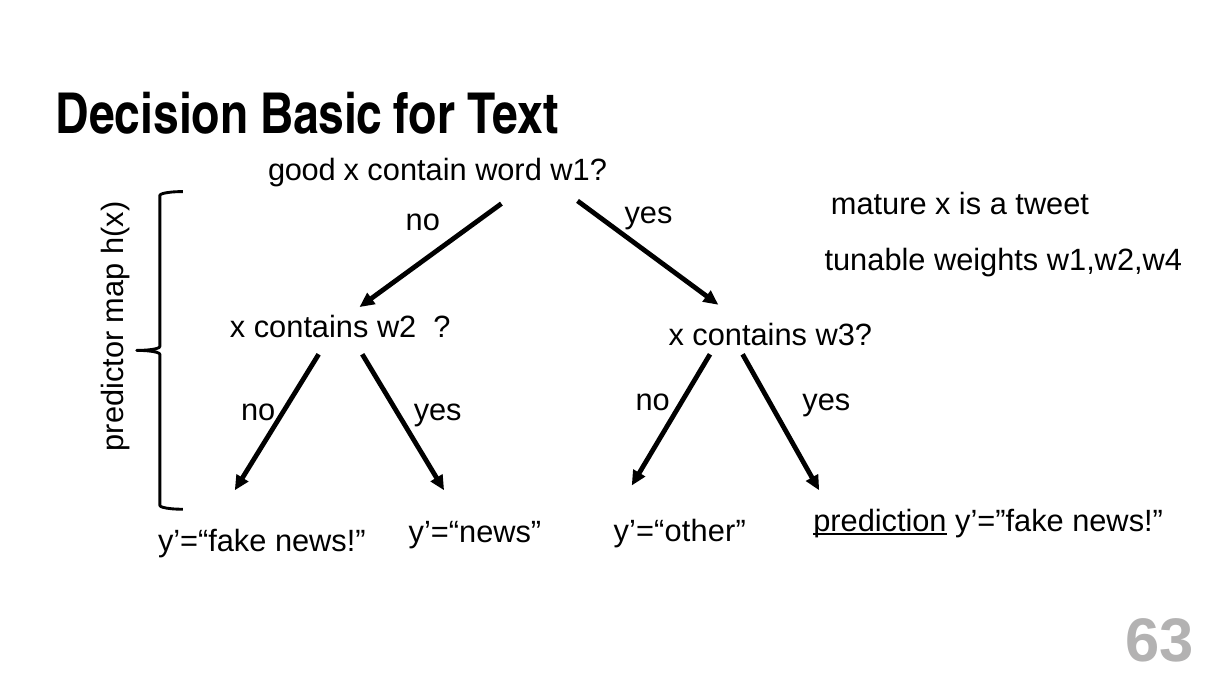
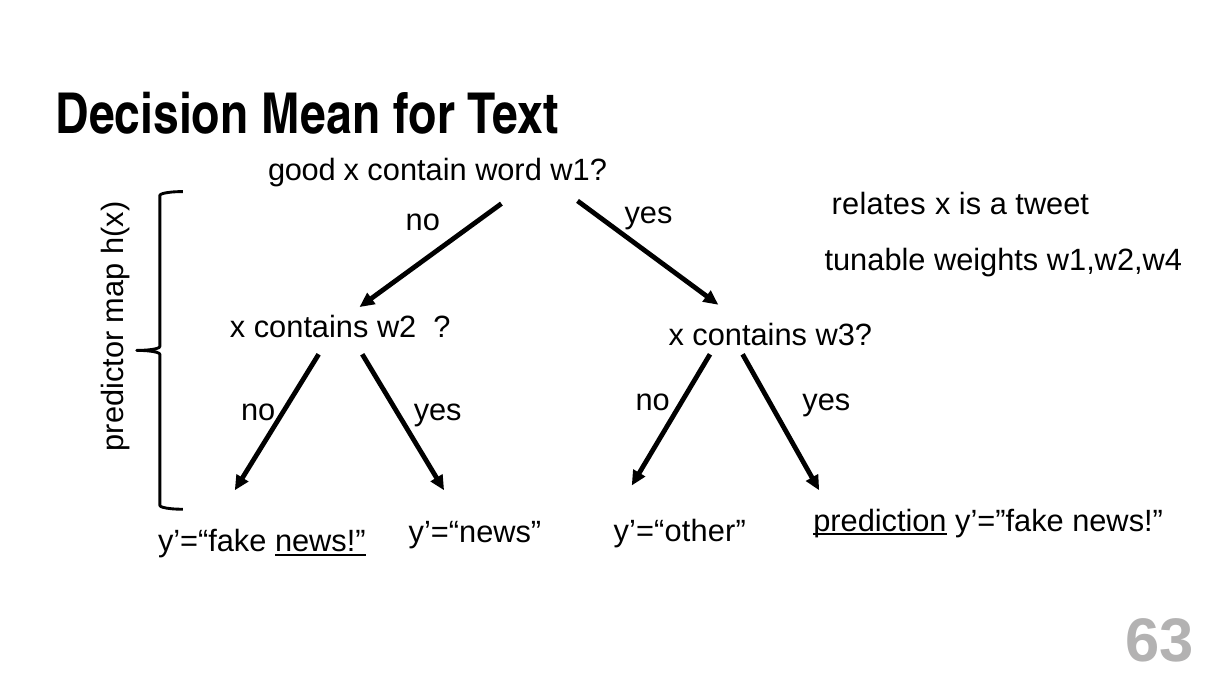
Basic: Basic -> Mean
mature: mature -> relates
news at (320, 542) underline: none -> present
